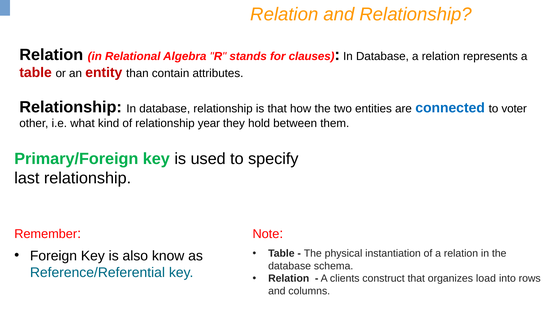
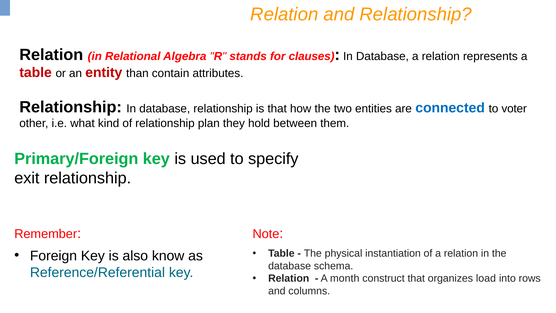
year: year -> plan
last: last -> exit
clients: clients -> month
